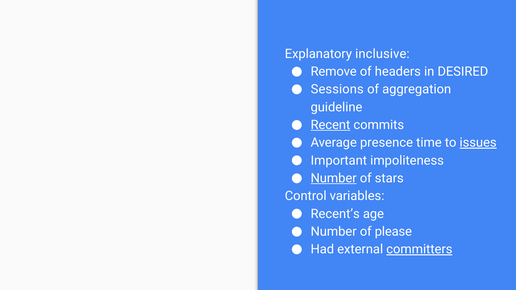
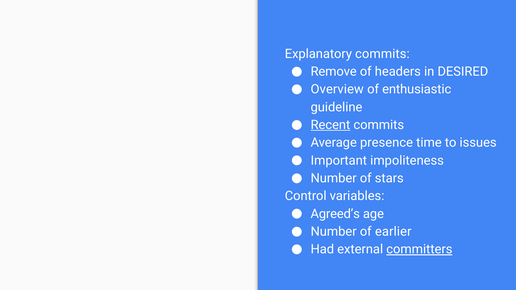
Explanatory inclusive: inclusive -> commits
Sessions: Sessions -> Overview
aggregation: aggregation -> enthusiastic
issues underline: present -> none
Number at (334, 178) underline: present -> none
Recent’s: Recent’s -> Agreed’s
please: please -> earlier
